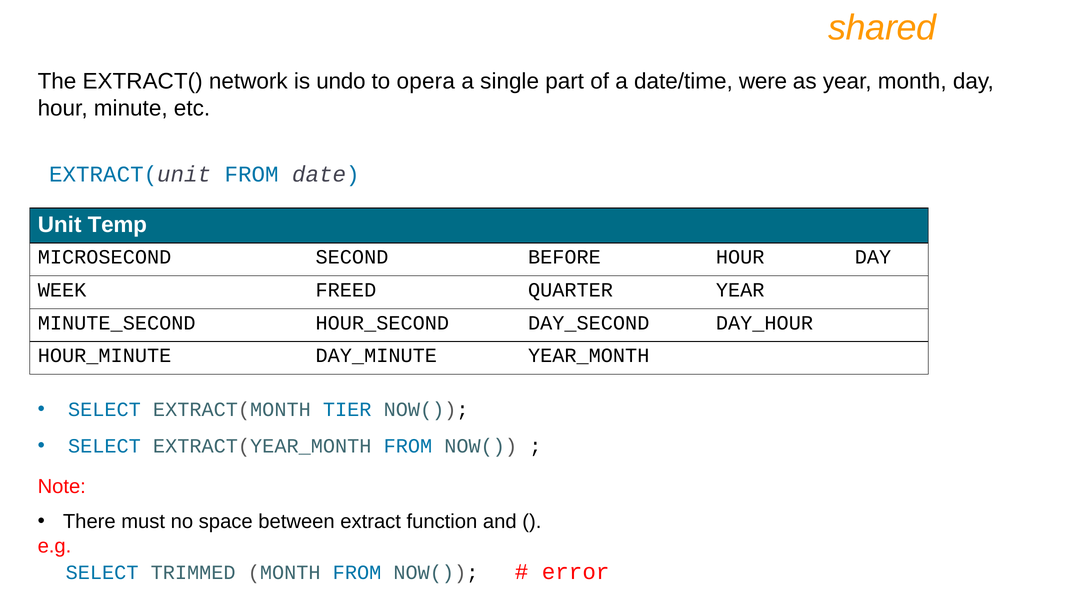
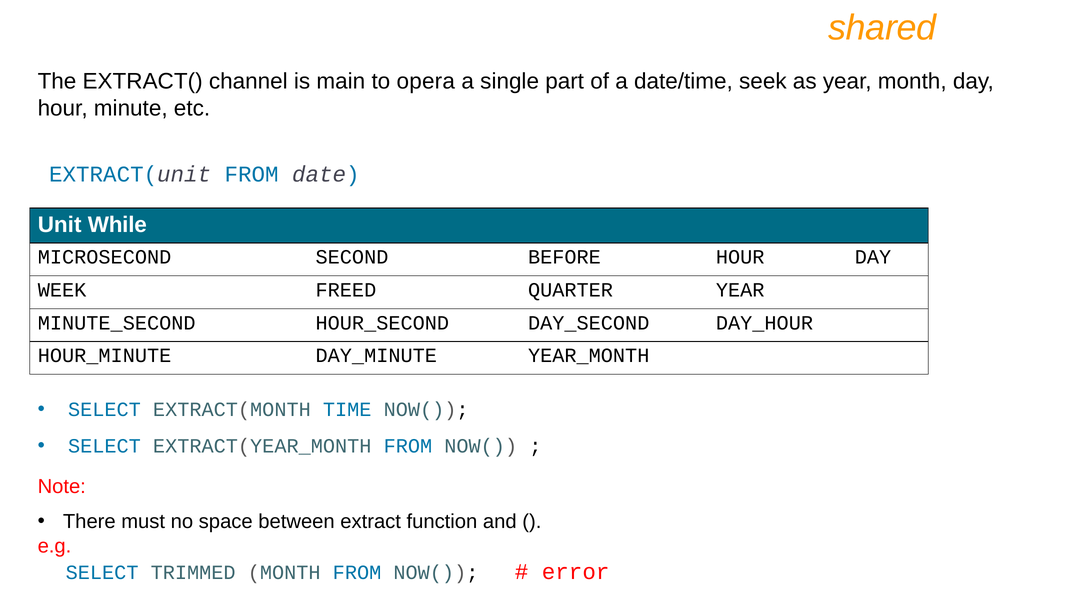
network: network -> channel
undo: undo -> main
were: were -> seek
Temp: Temp -> While
TIER: TIER -> TIME
